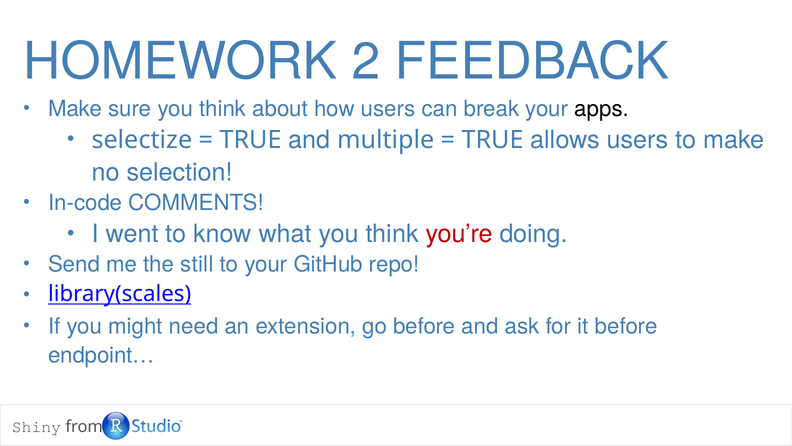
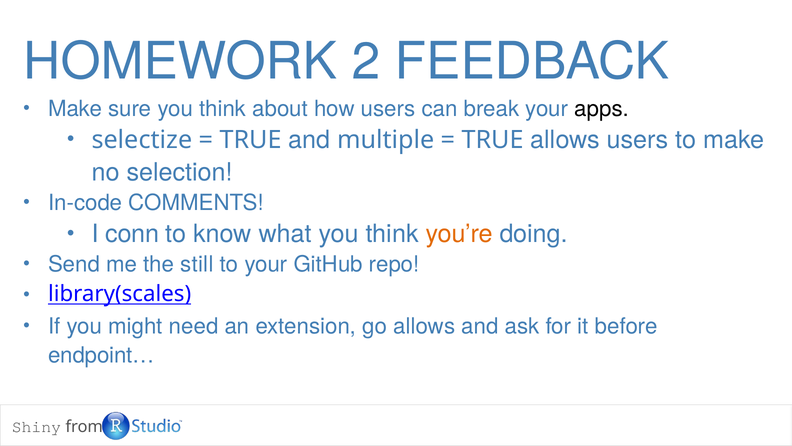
went: went -> conn
you’re colour: red -> orange
go before: before -> allows
